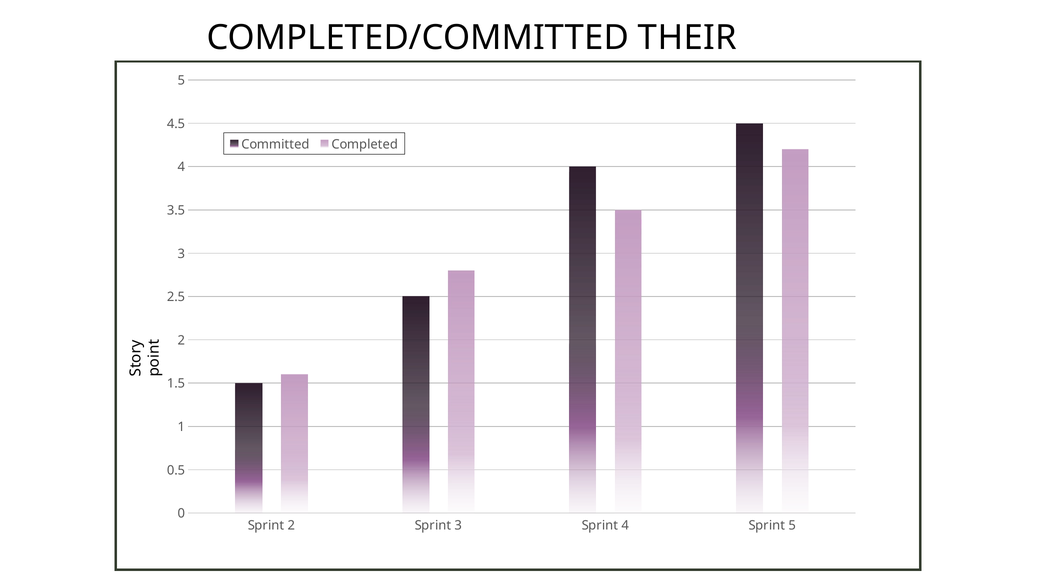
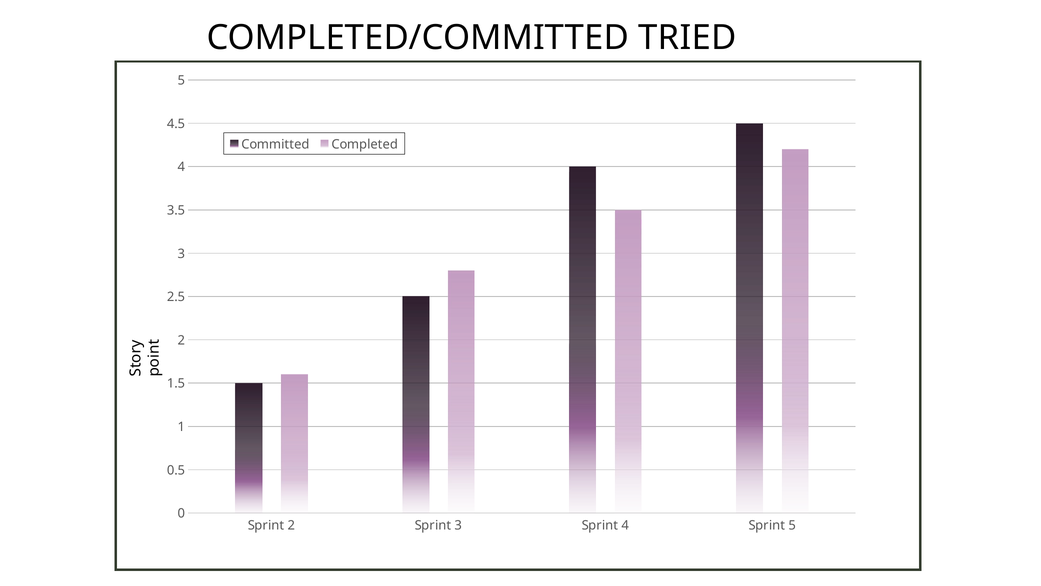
THEIR: THEIR -> TRIED
